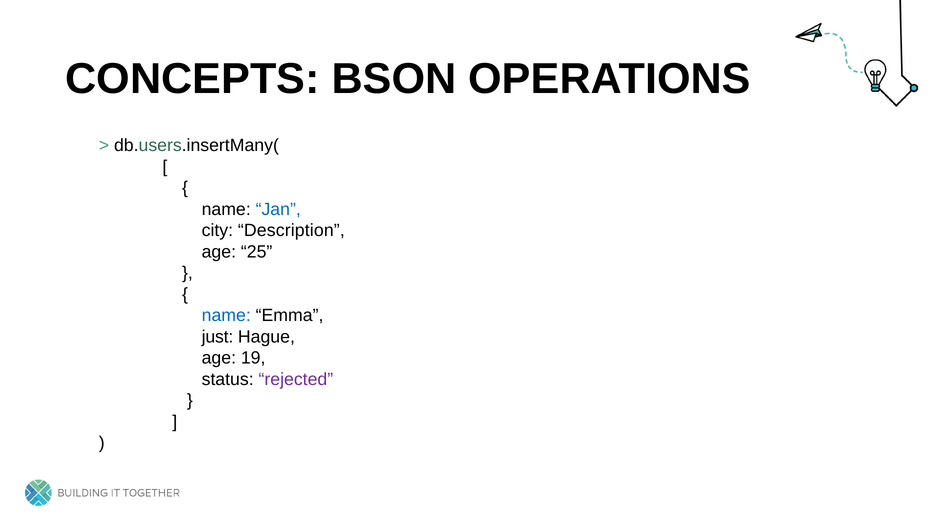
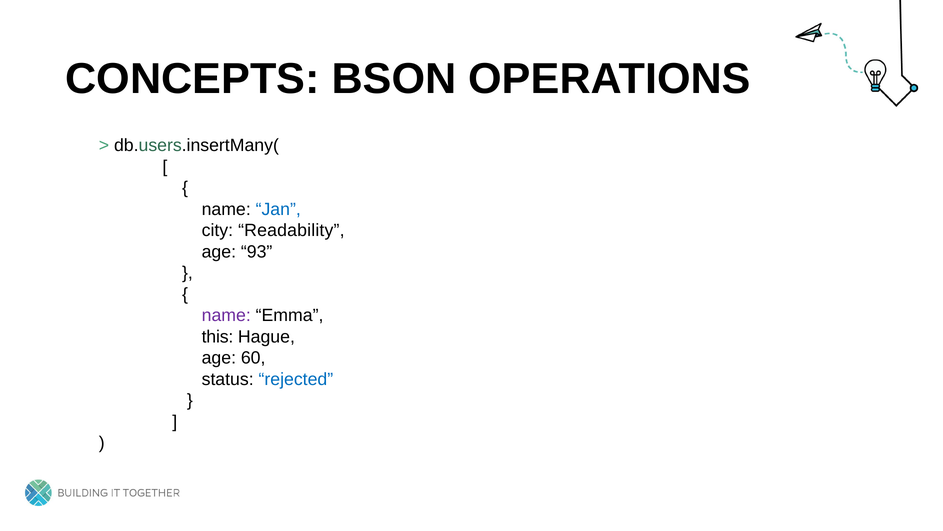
Description: Description -> Readability
25: 25 -> 93
name at (226, 315) colour: blue -> purple
just: just -> this
19: 19 -> 60
rejected colour: purple -> blue
